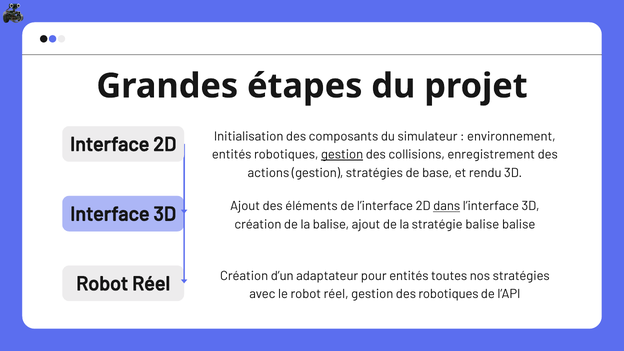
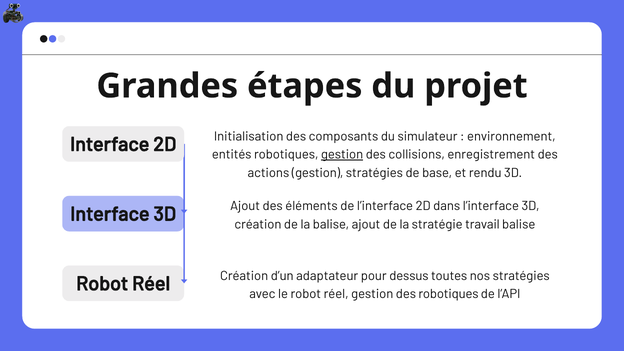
dans underline: present -> none
stratégie balise: balise -> travail
pour entités: entités -> dessus
